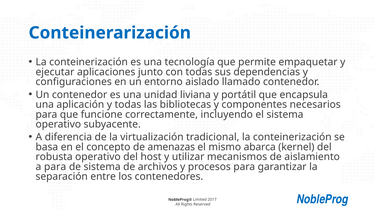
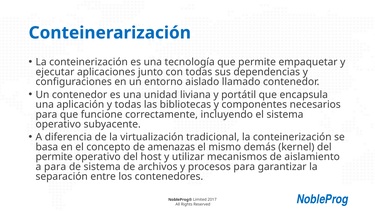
abarca: abarca -> demás
robusta at (54, 157): robusta -> permite
